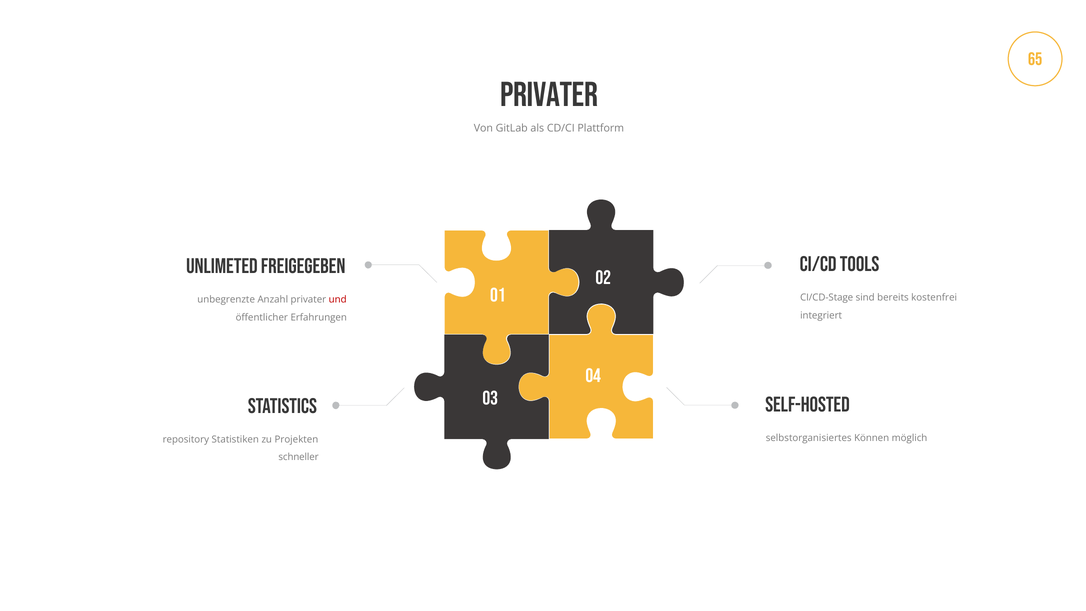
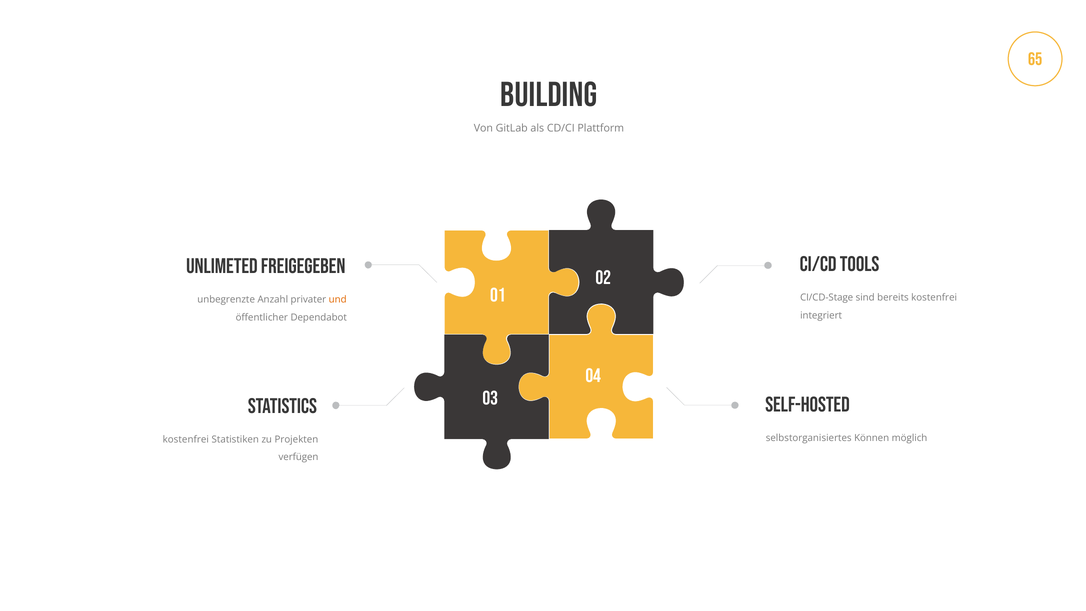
Privater at (549, 95): Privater -> Building
und colour: red -> orange
Erfahrungen: Erfahrungen -> Dependabot
repository at (186, 439): repository -> kostenfrei
schneller: schneller -> verfügen
